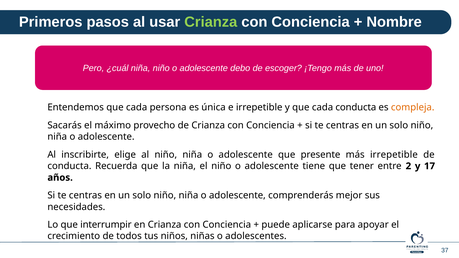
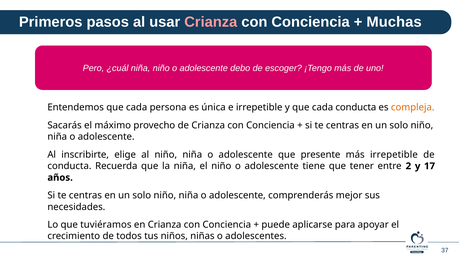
Crianza at (211, 22) colour: light green -> pink
Nombre: Nombre -> Muchas
interrumpir: interrumpir -> tuviéramos
